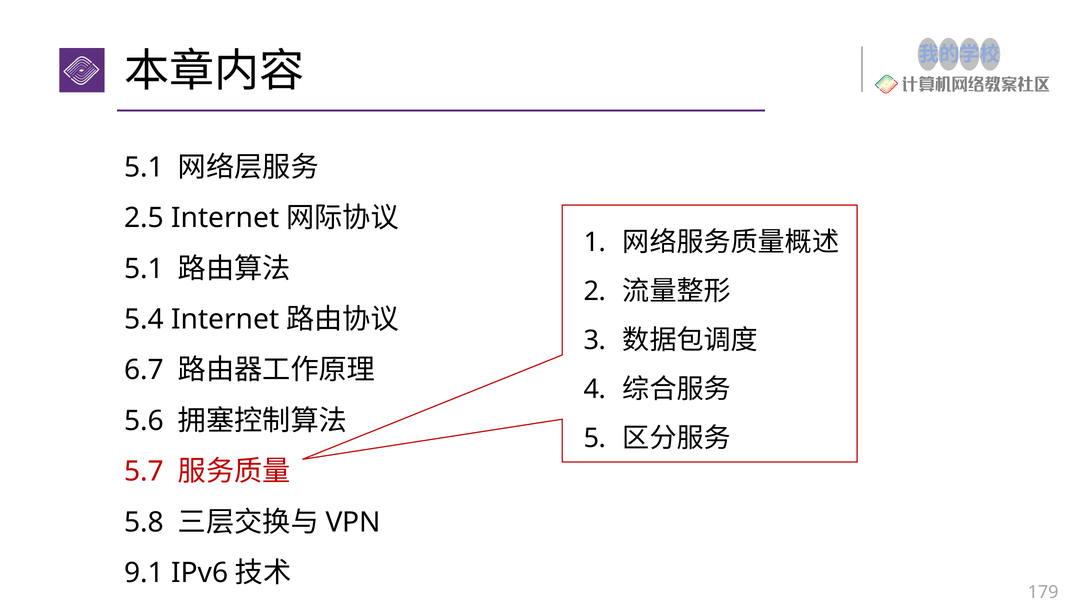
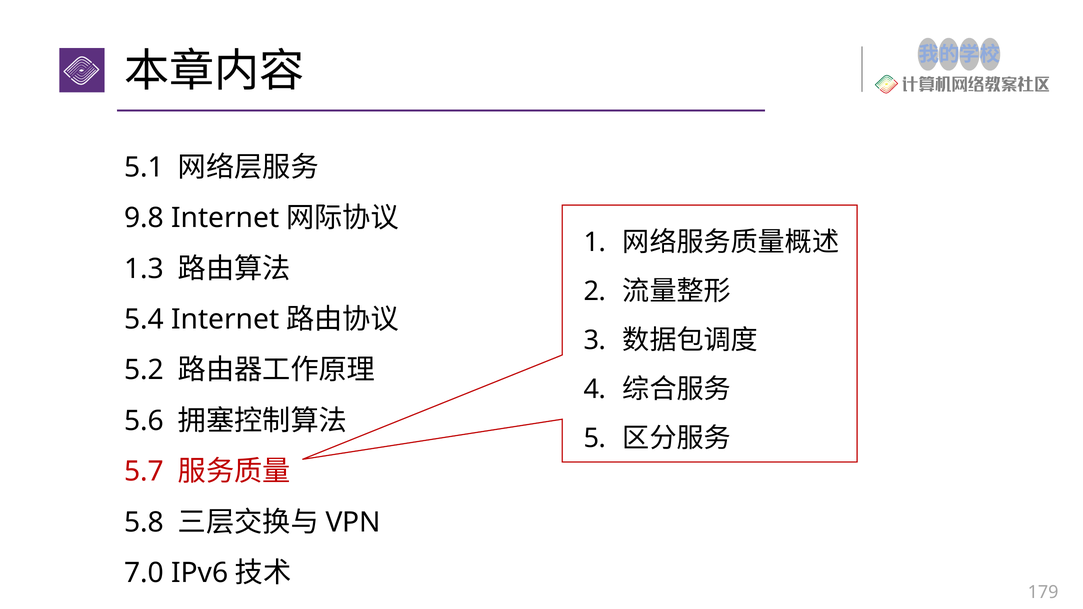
2.5: 2.5 -> 9.8
5.1 at (144, 269): 5.1 -> 1.3
6.7: 6.7 -> 5.2
9.1: 9.1 -> 7.0
